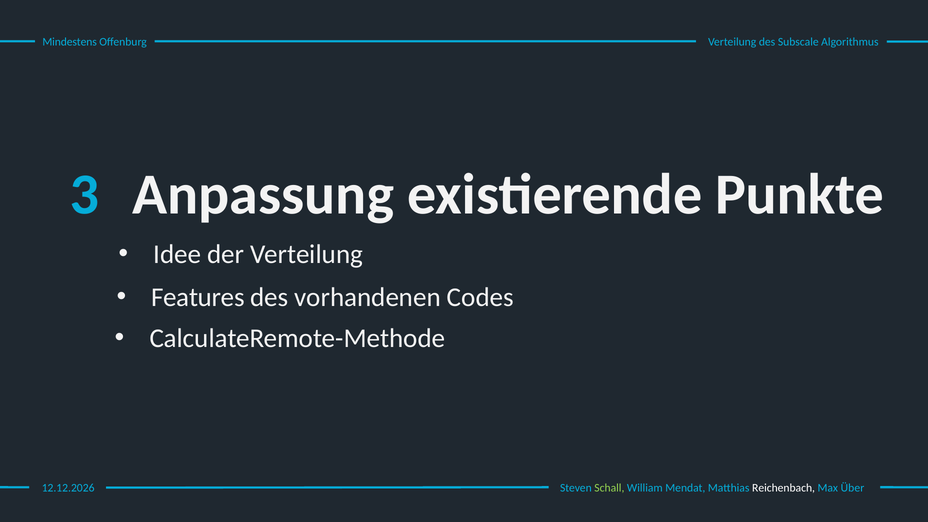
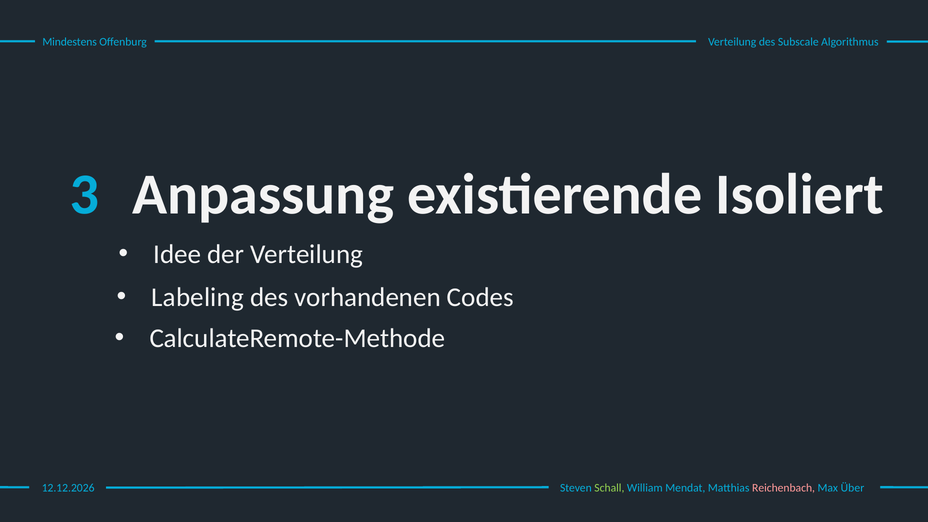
Punkte: Punkte -> Isoliert
Features: Features -> Labeling
Reichenbach colour: white -> pink
